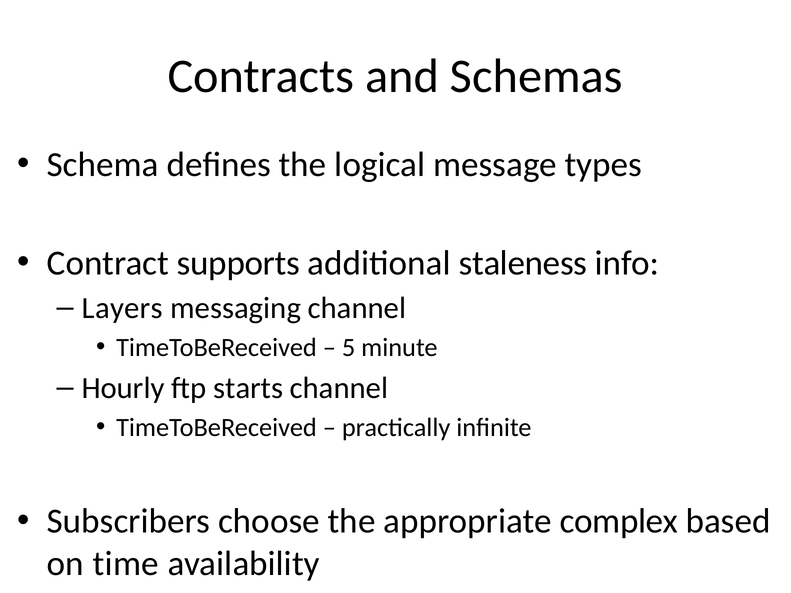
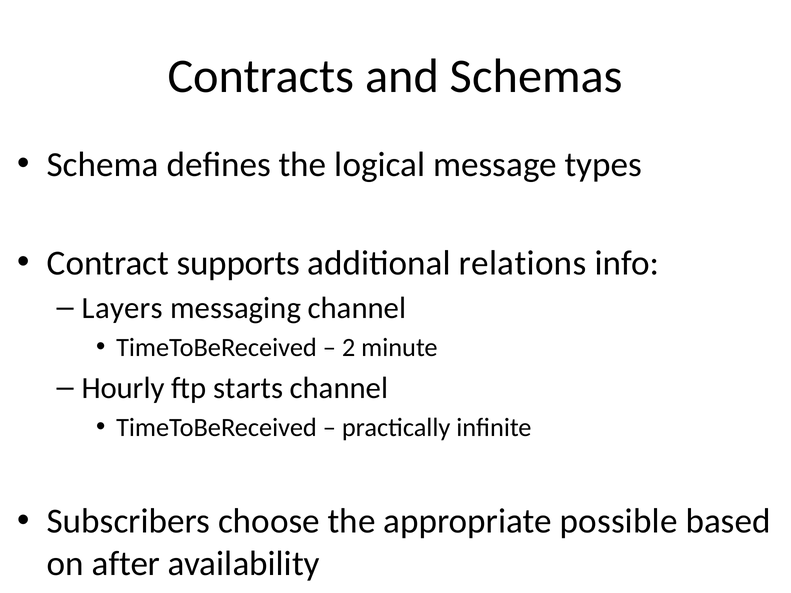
staleness: staleness -> relations
5: 5 -> 2
complex: complex -> possible
time: time -> after
